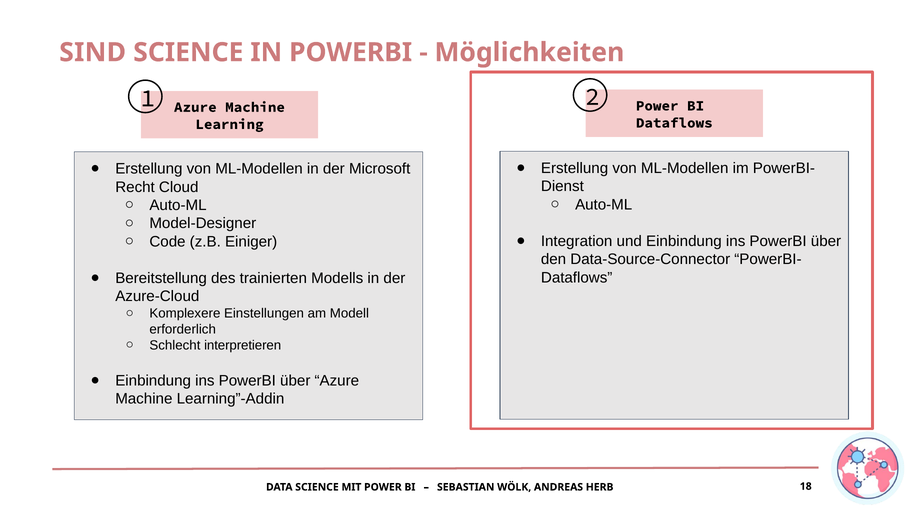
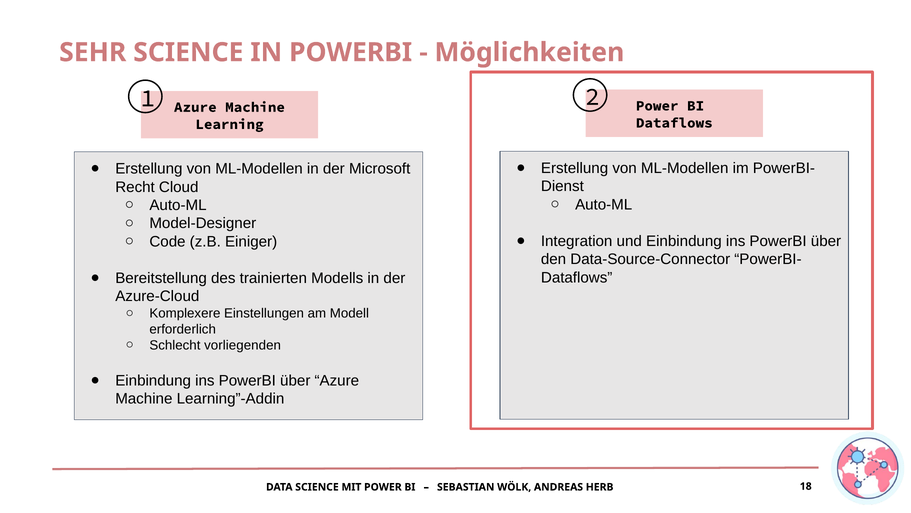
SIND: SIND -> SEHR
interpretieren: interpretieren -> vorliegenden
